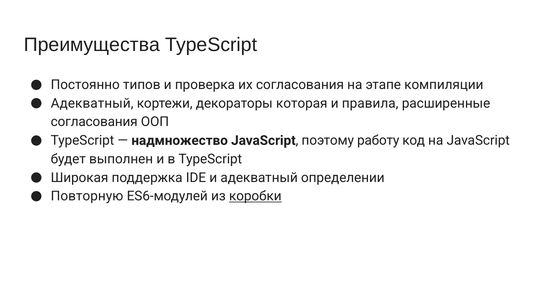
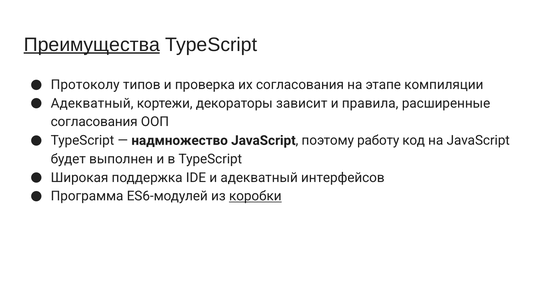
Преимущества underline: none -> present
Постоянно: Постоянно -> Протоколу
которая: которая -> зависит
определении: определении -> интерфейсов
Повторную: Повторную -> Программа
